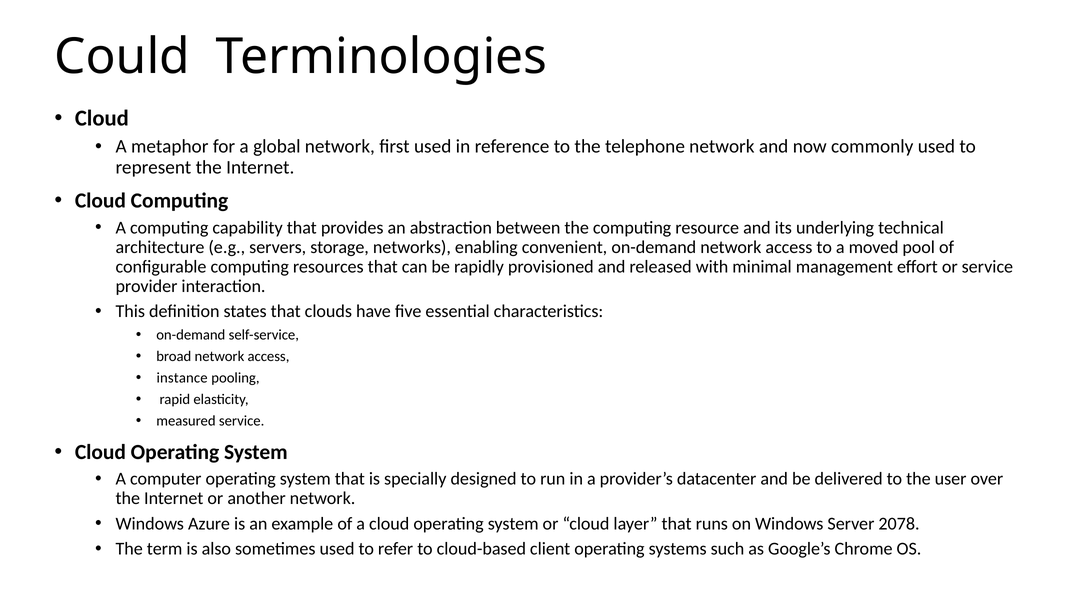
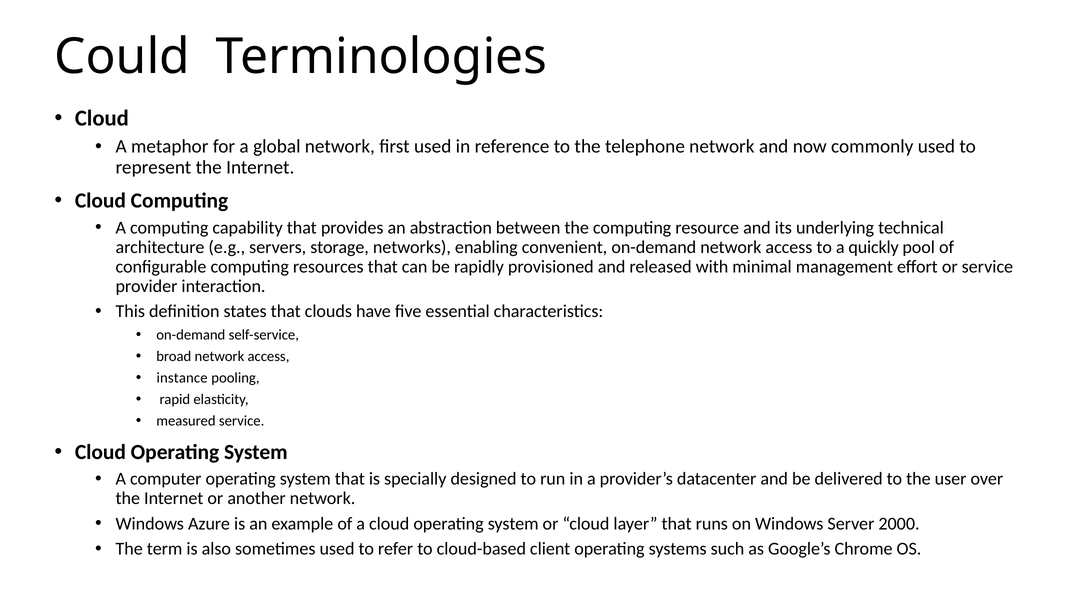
moved: moved -> quickly
2078: 2078 -> 2000
